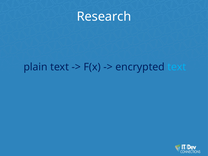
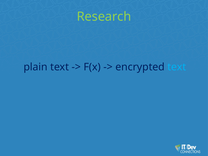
Research colour: white -> light green
